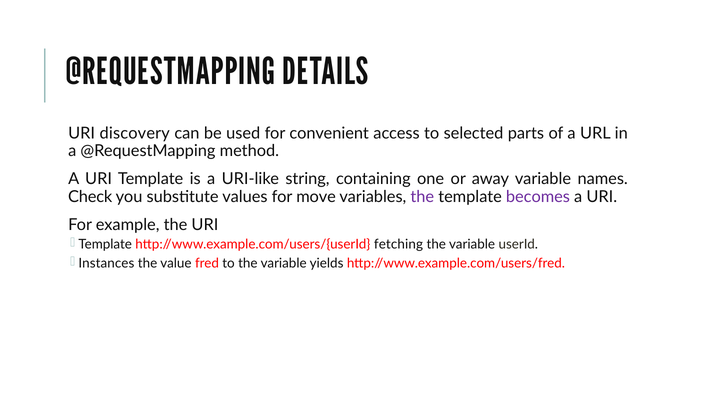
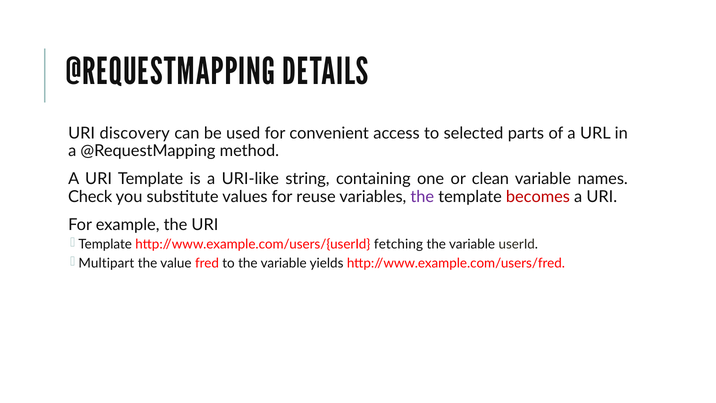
away: away -> clean
move: move -> reuse
becomes colour: purple -> red
Instances: Instances -> Multipart
